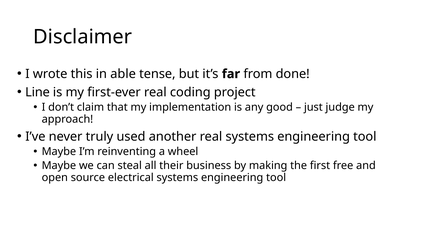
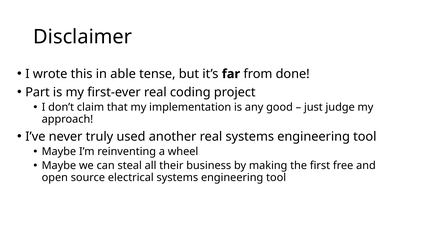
Line: Line -> Part
